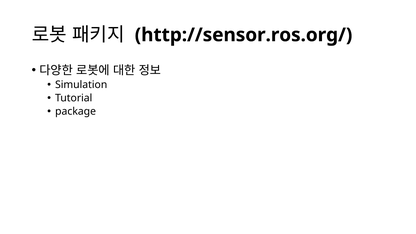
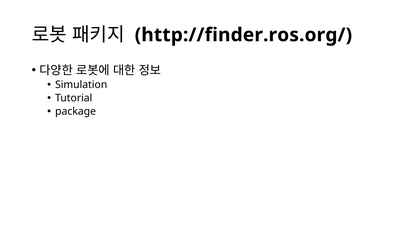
http://sensor.ros.org/: http://sensor.ros.org/ -> http://finder.ros.org/
